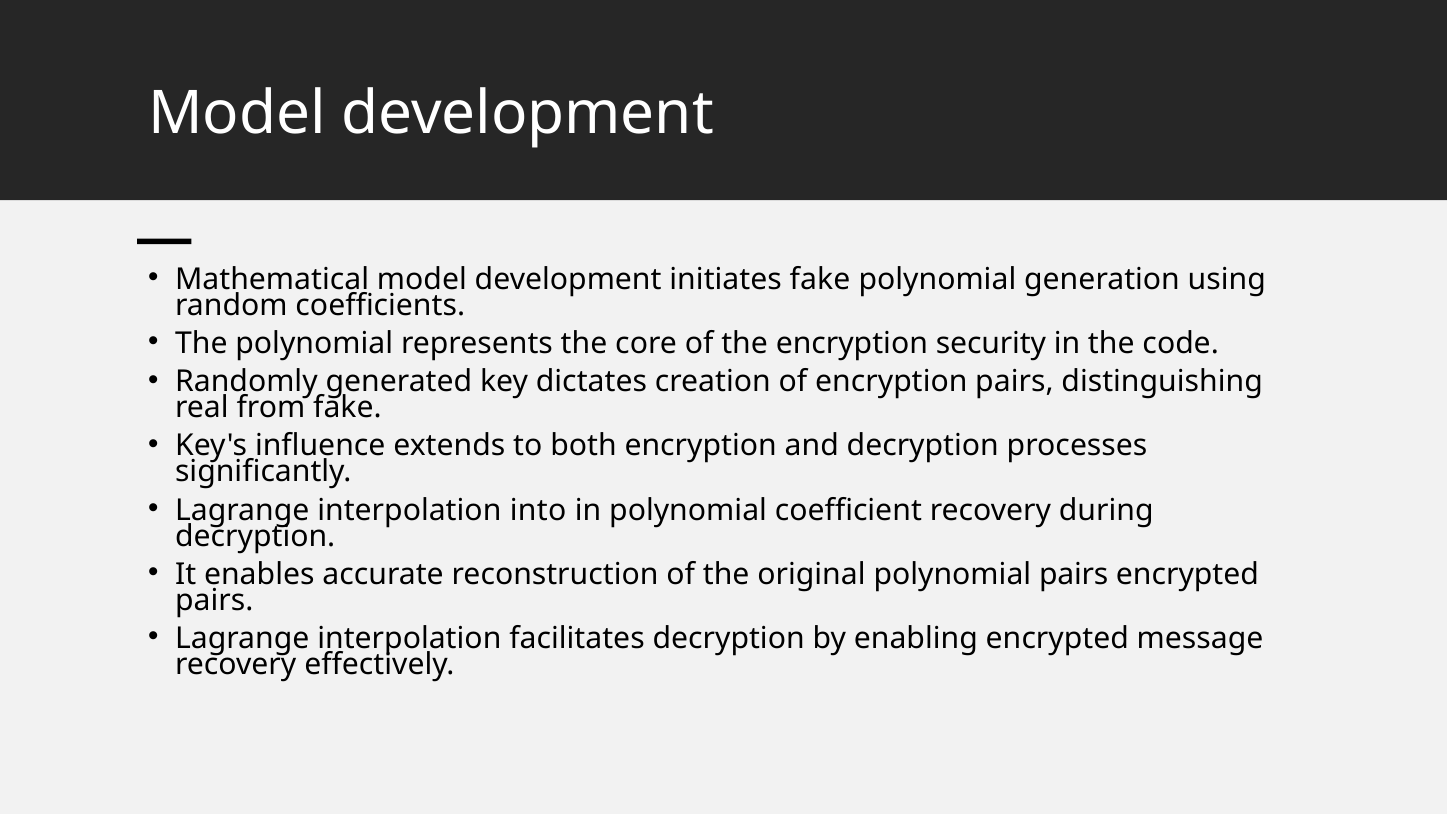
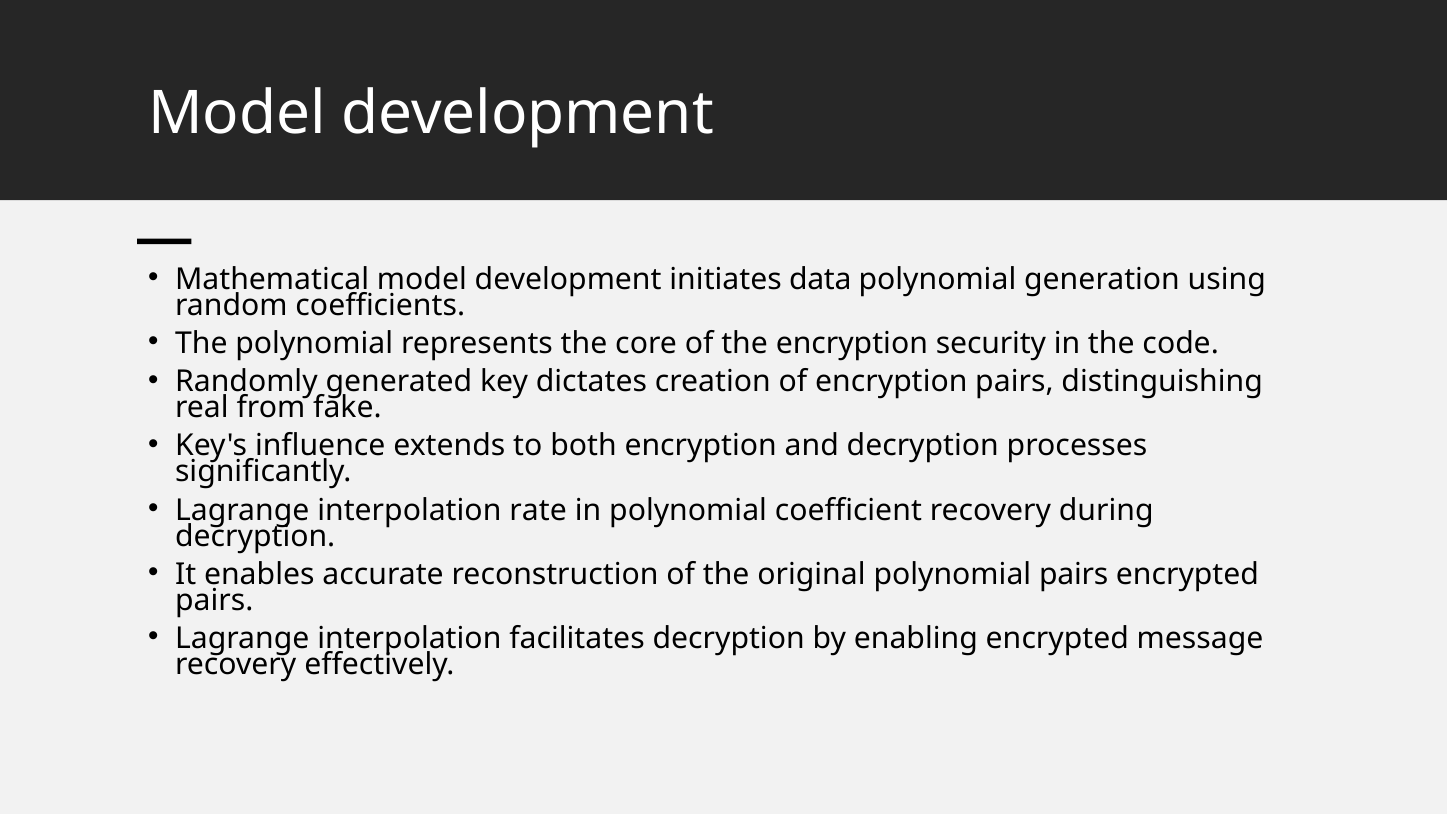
initiates fake: fake -> data
into: into -> rate
